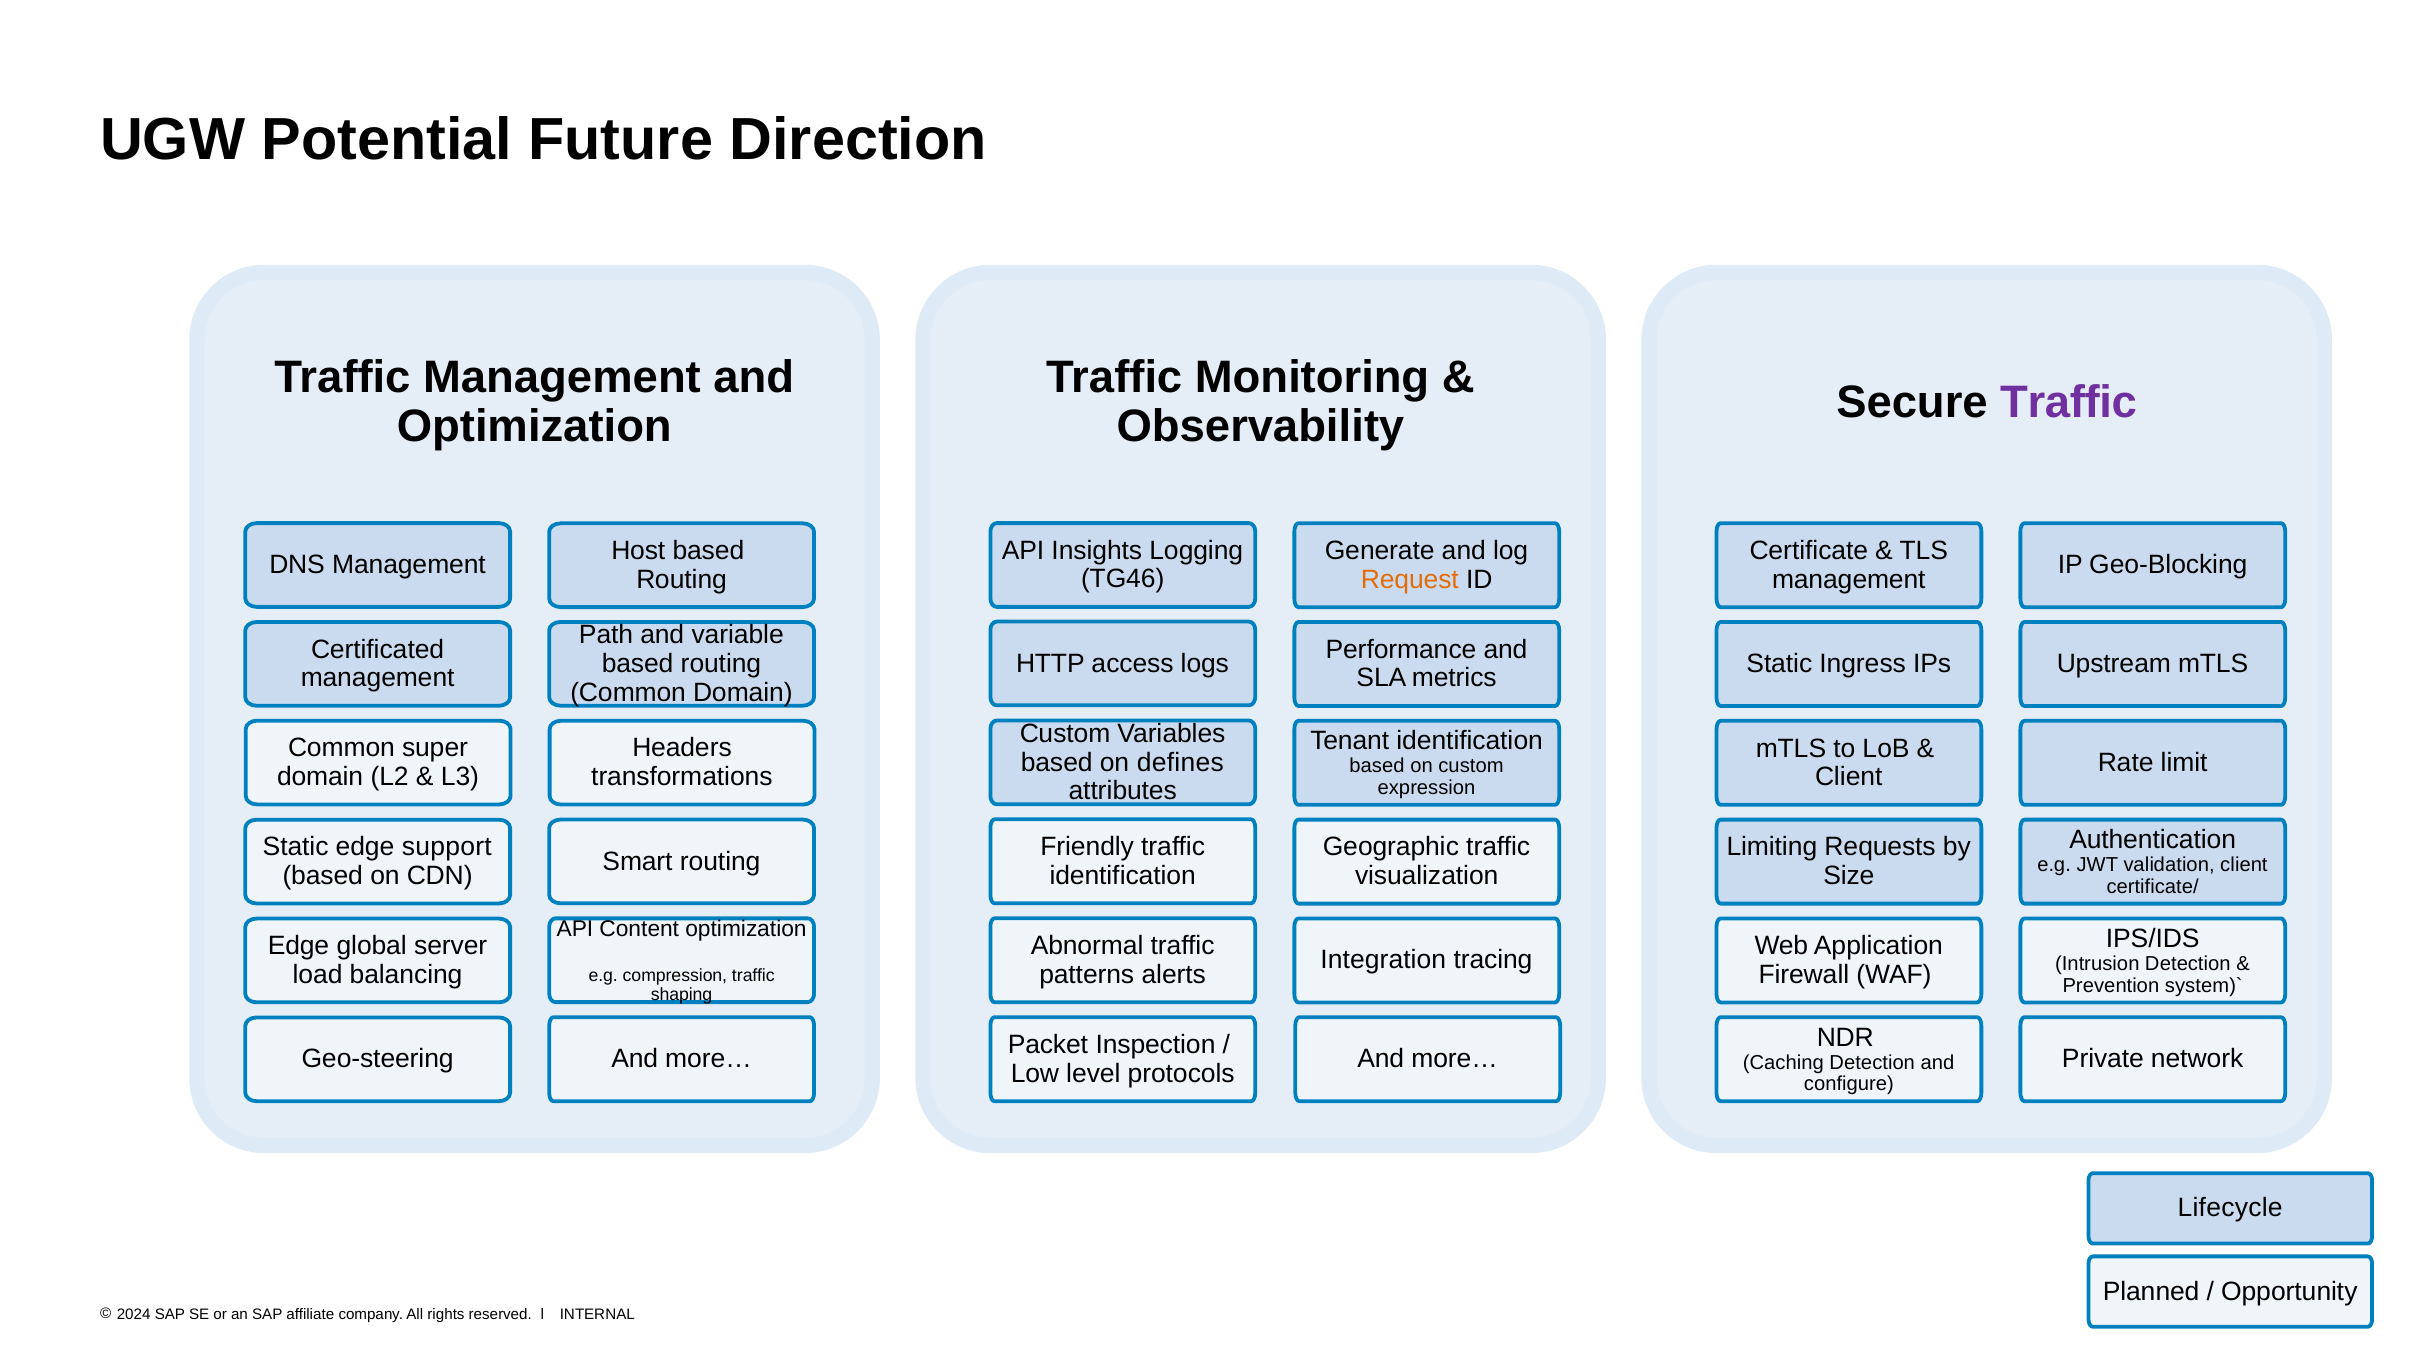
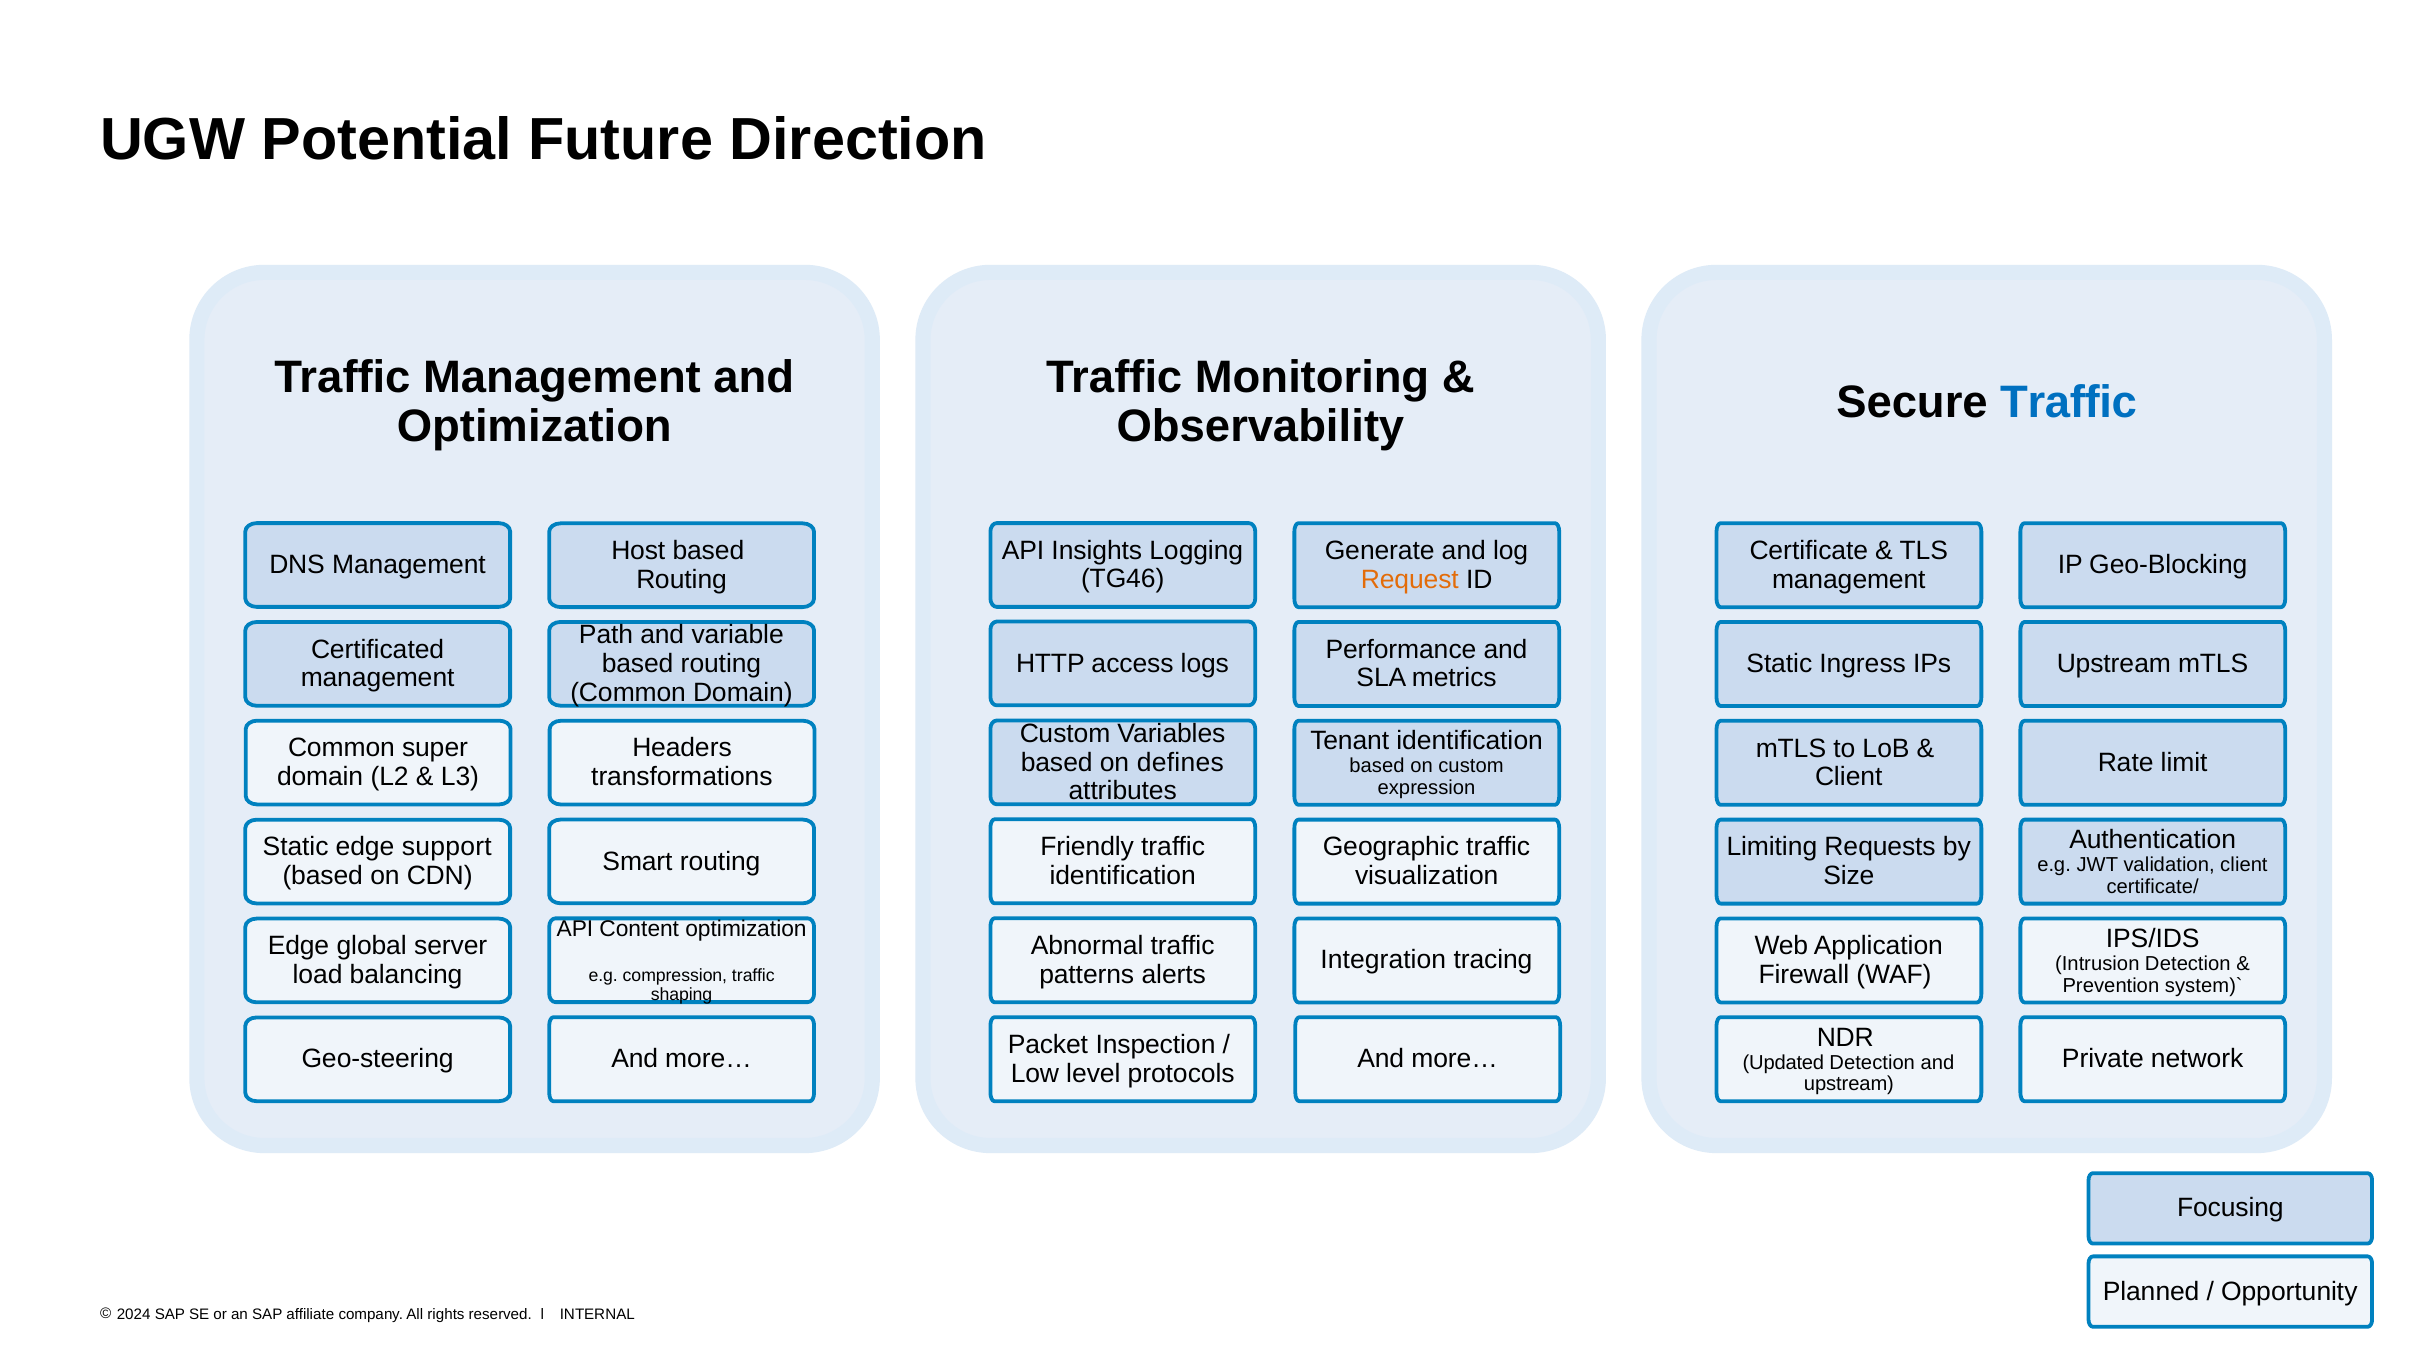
Traffic at (2069, 402) colour: purple -> blue
Caching: Caching -> Updated
configure at (1849, 1084): configure -> upstream
Lifecycle: Lifecycle -> Focusing
